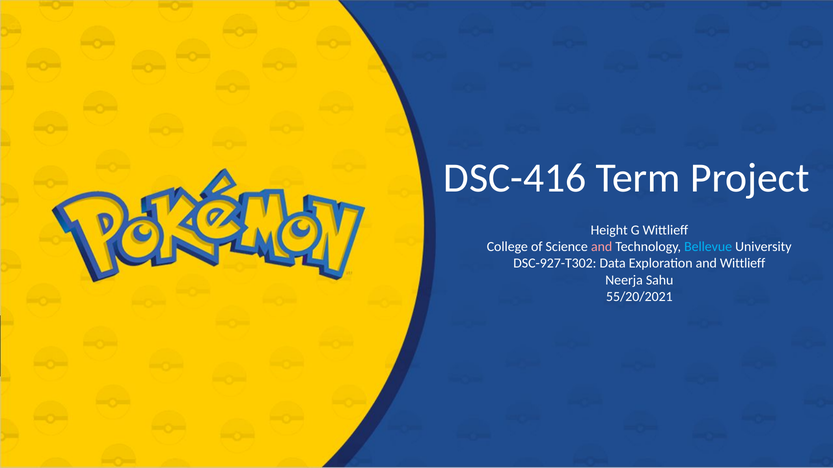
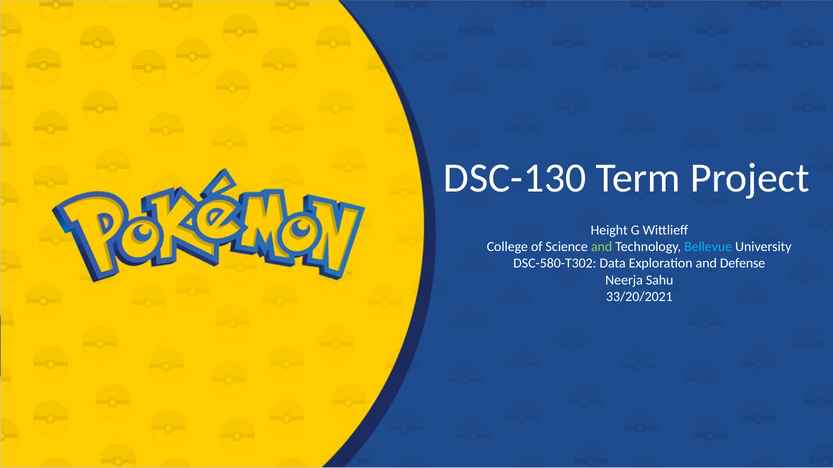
DSC-416: DSC-416 -> DSC-130
and at (602, 247) colour: pink -> light green
DSC-927-T302: DSC-927-T302 -> DSC-580-T302
and Wittlieff: Wittlieff -> Defense
55/20/2021: 55/20/2021 -> 33/20/2021
